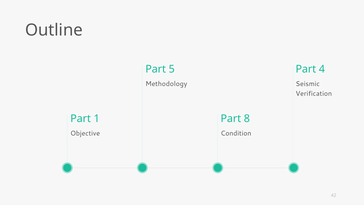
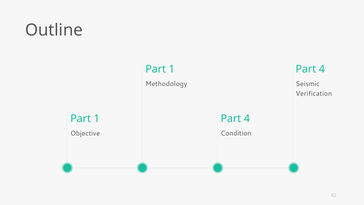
5 at (172, 69): 5 -> 1
8 at (247, 118): 8 -> 4
